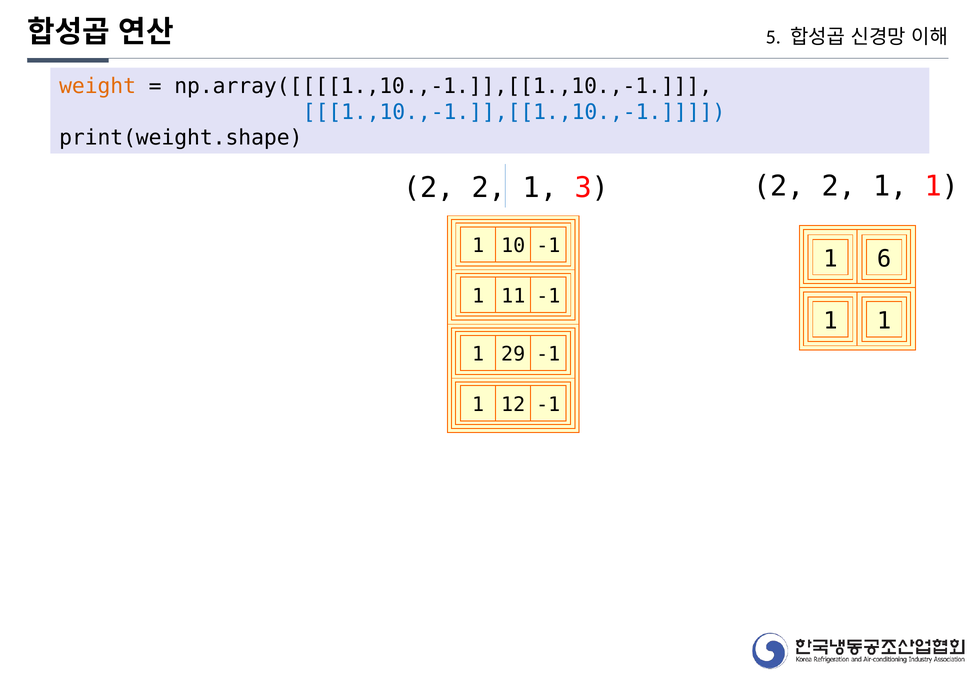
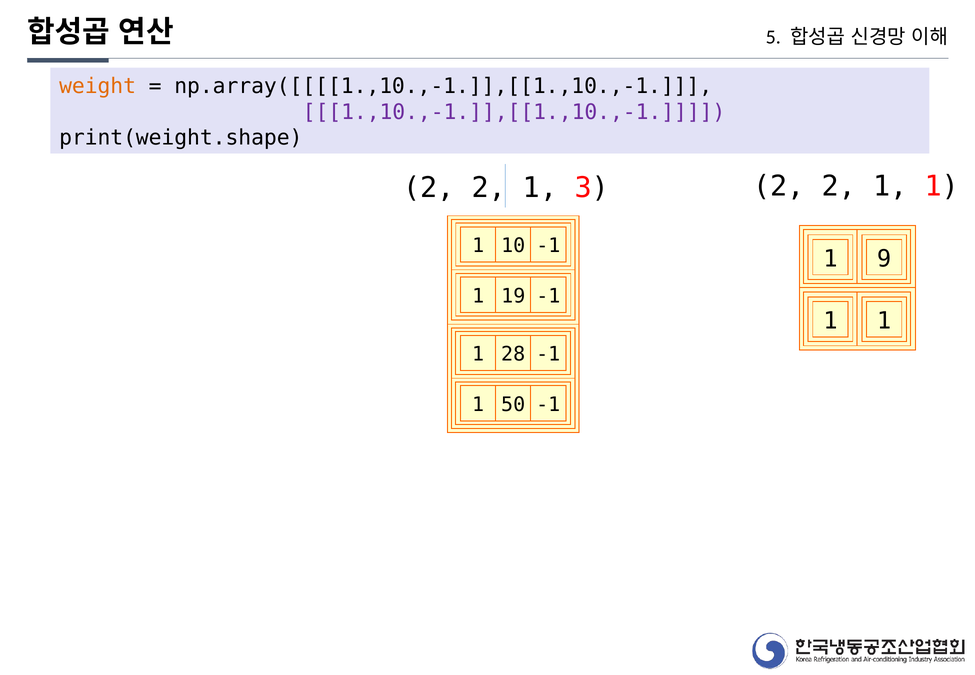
1.,10.,-1.]],[[1.,10.,-1 colour: blue -> purple
6: 6 -> 9
11: 11 -> 19
29: 29 -> 28
12: 12 -> 50
